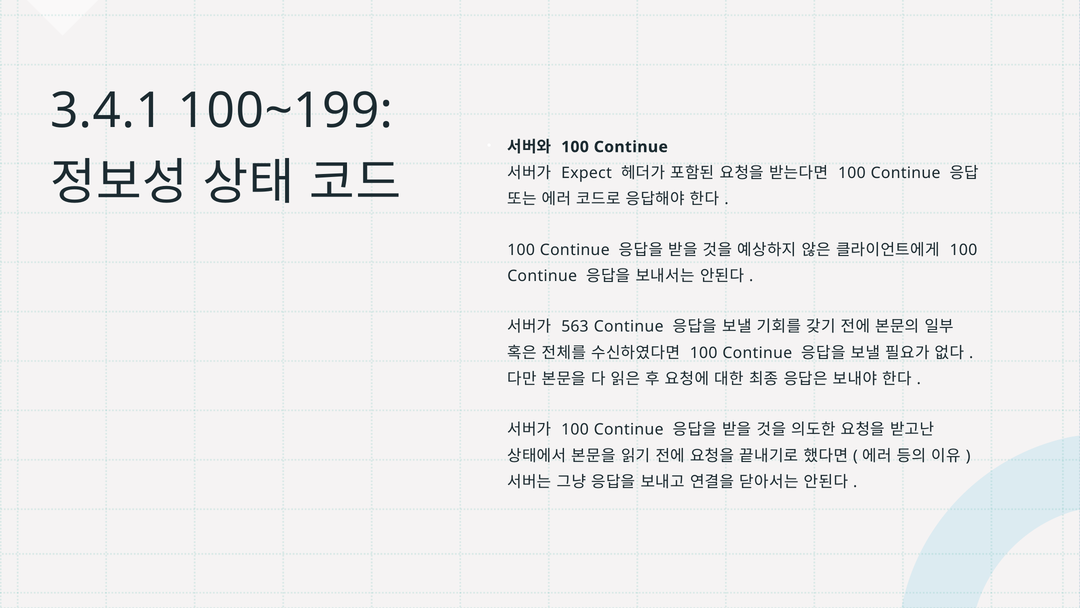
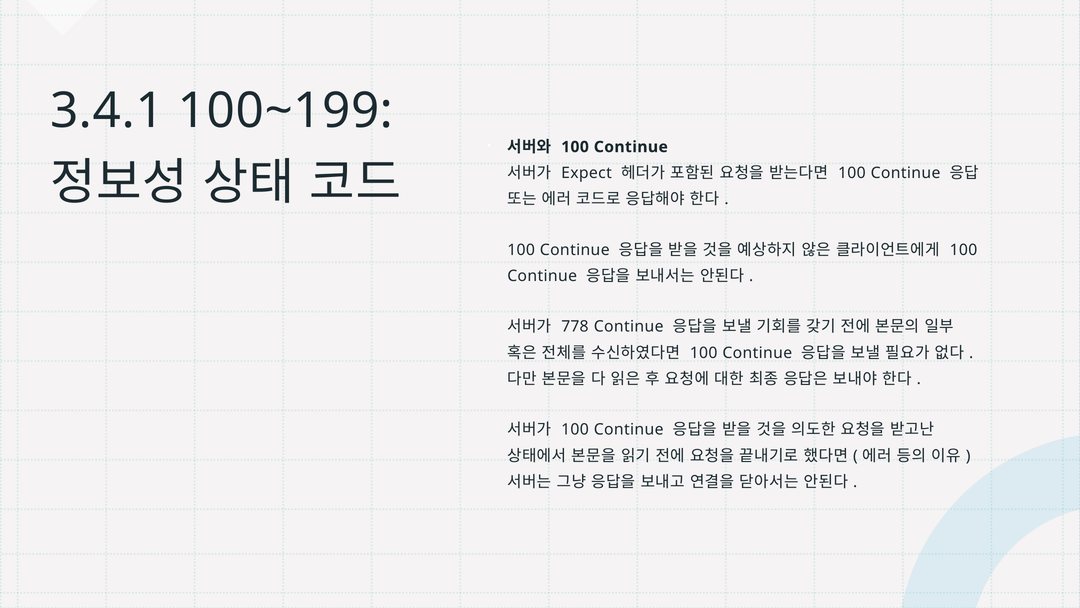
563: 563 -> 778
